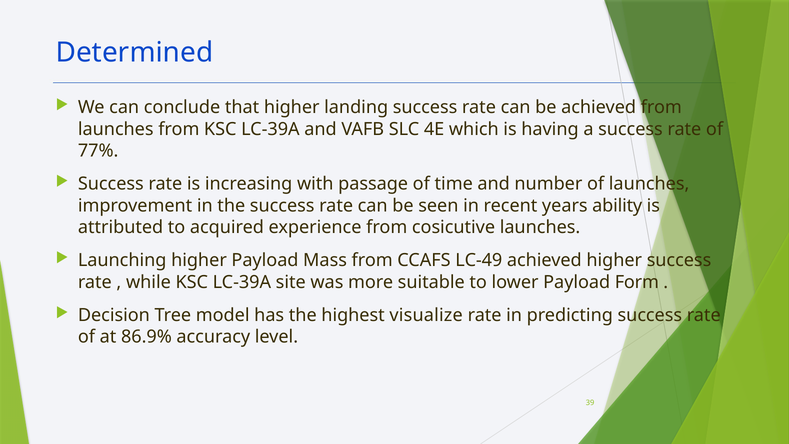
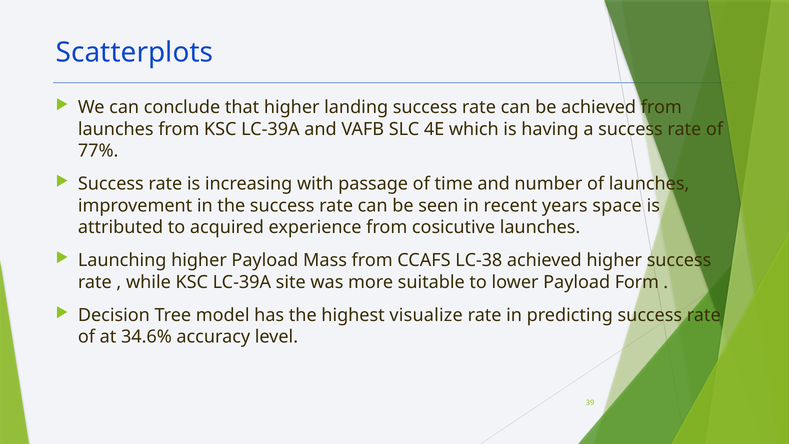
Determined: Determined -> Scatterplots
ability: ability -> space
LC-49: LC-49 -> LC-38
86.9%: 86.9% -> 34.6%
